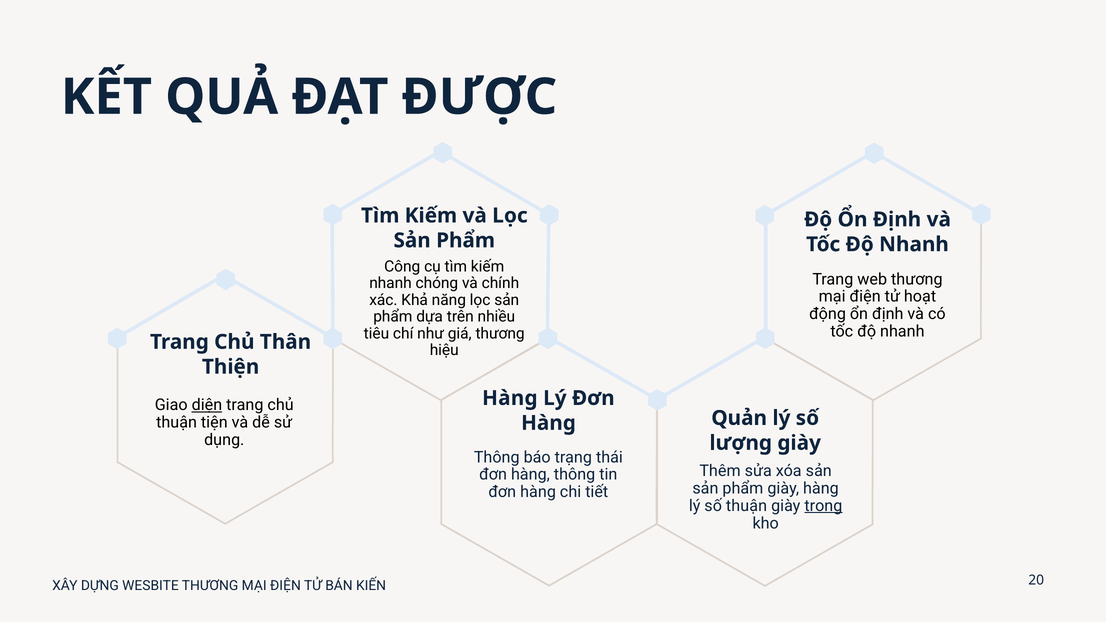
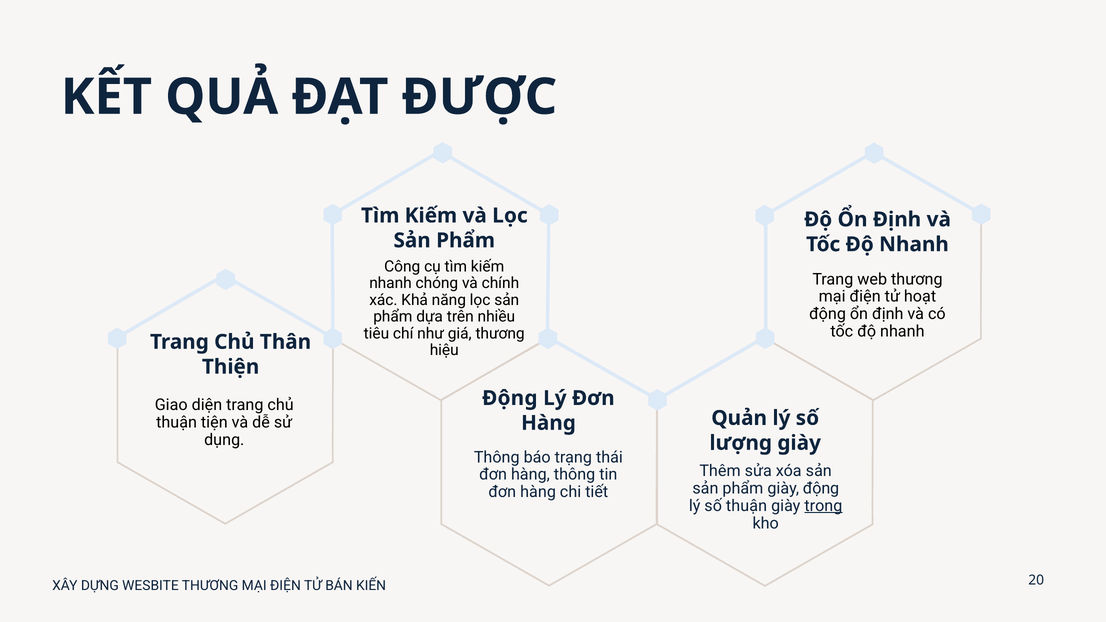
Hàng at (510, 398): Hàng -> Động
diện underline: present -> none
giày hàng: hàng -> động
